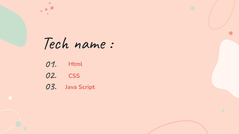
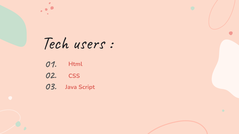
name: name -> users
